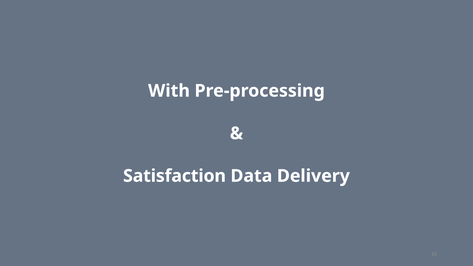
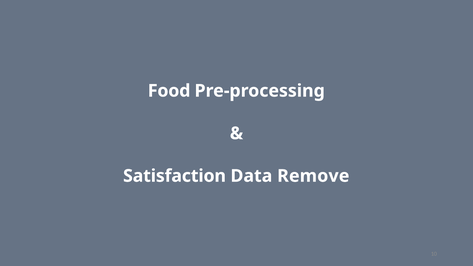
With: With -> Food
Delivery: Delivery -> Remove
